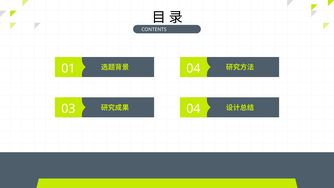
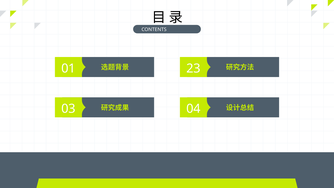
04 at (193, 68): 04 -> 23
